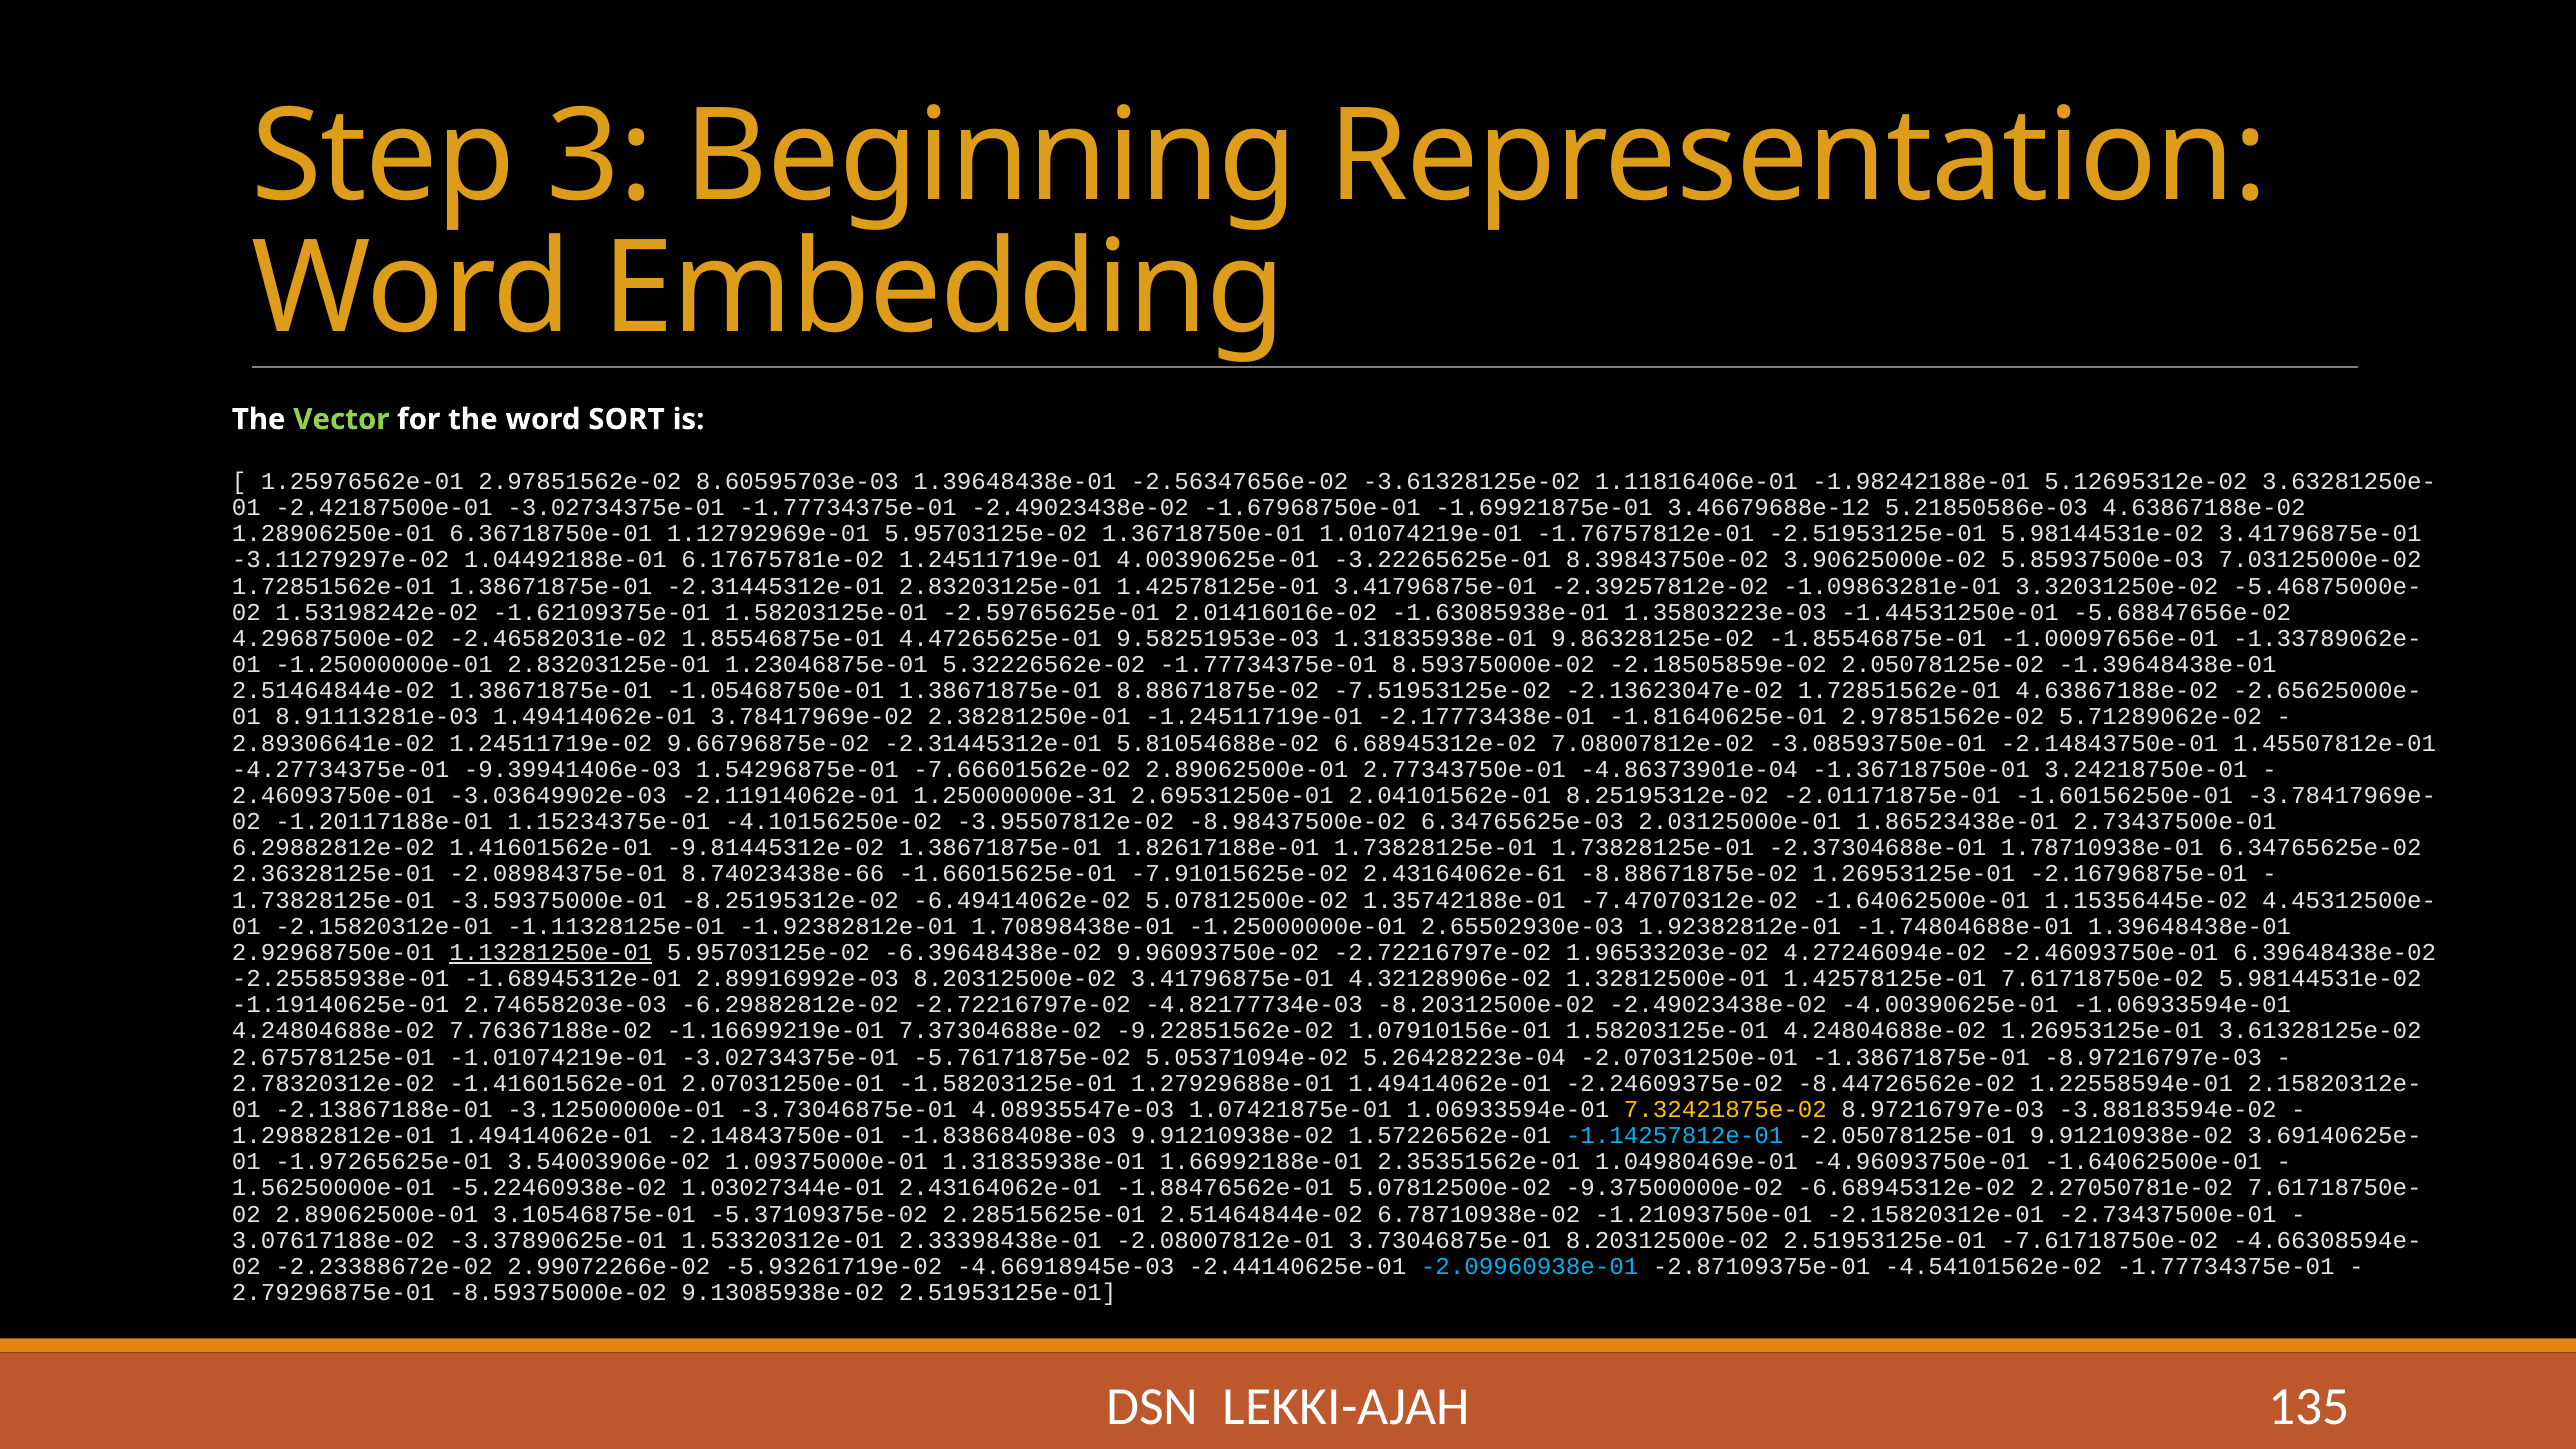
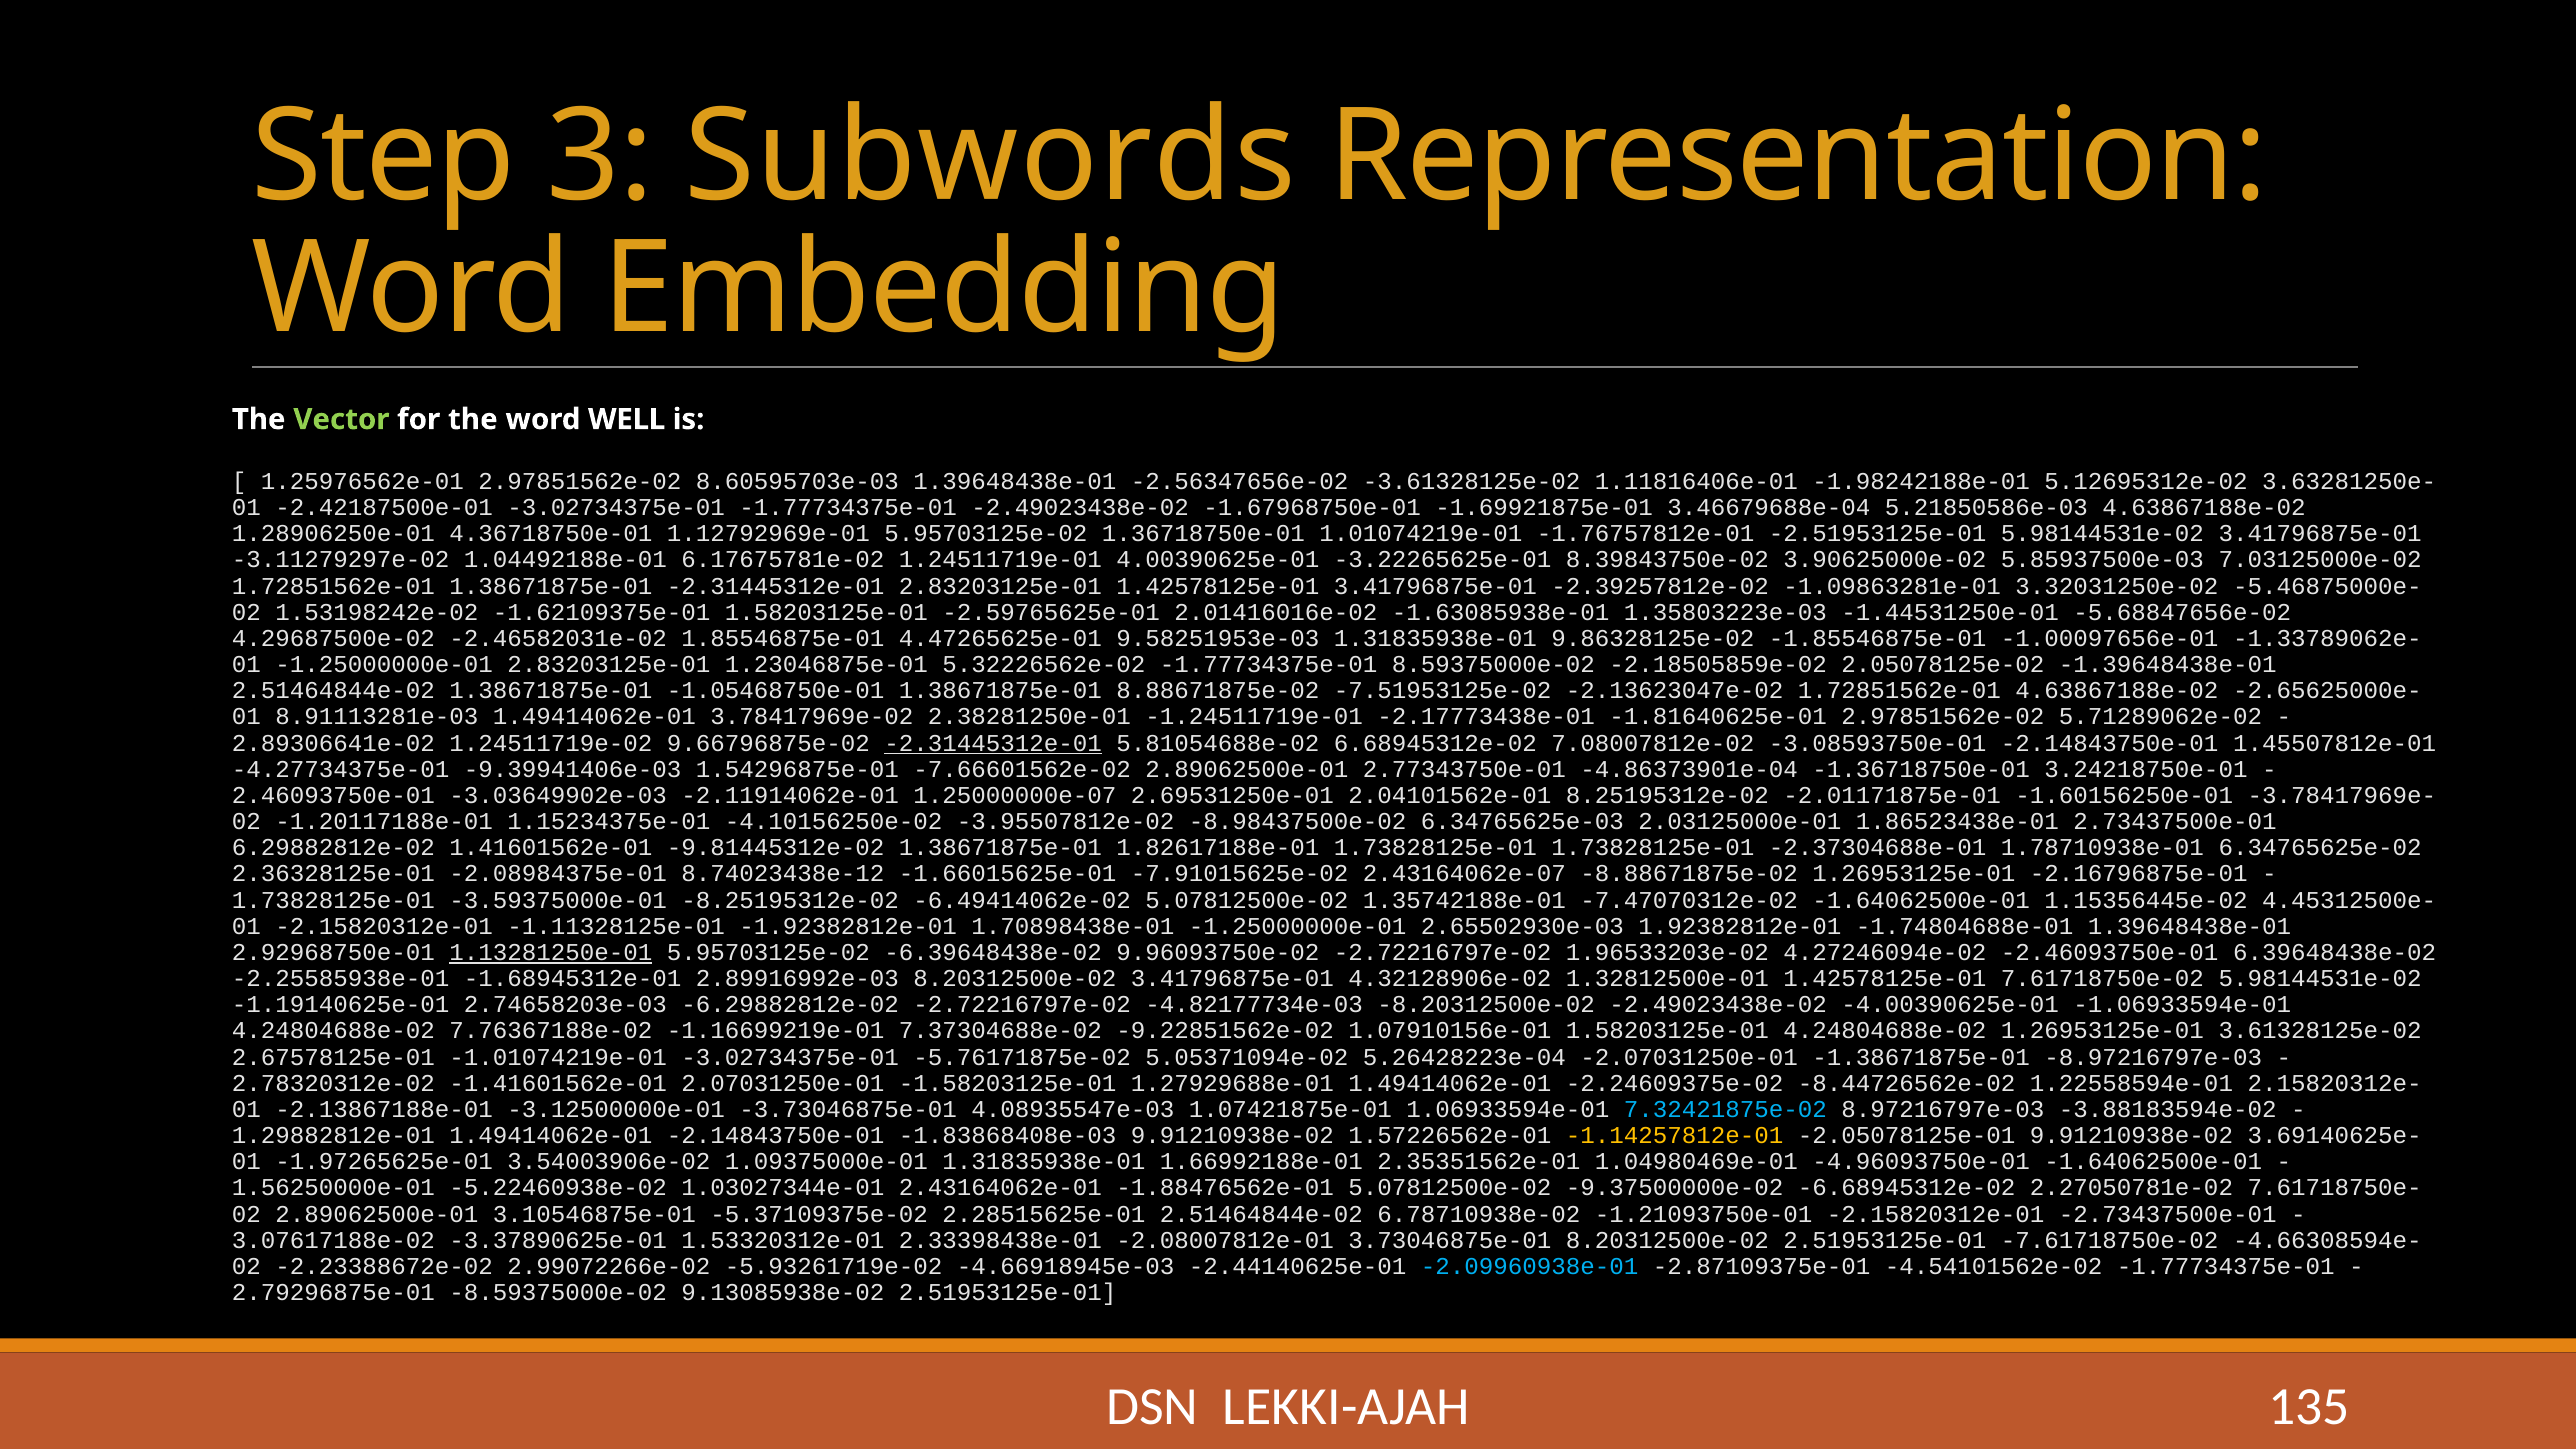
Beginning: Beginning -> Subwords
SORT: SORT -> WELL
3.46679688e-12: 3.46679688e-12 -> 3.46679688e-04
6.36718750e-01: 6.36718750e-01 -> 4.36718750e-01
-2.31445312e-01 at (993, 743) underline: none -> present
1.25000000e-31: 1.25000000e-31 -> 1.25000000e-07
8.74023438e-66: 8.74023438e-66 -> 8.74023438e-12
2.43164062e-61: 2.43164062e-61 -> 2.43164062e-07
7.32421875e-02 colour: yellow -> light blue
-1.14257812e-01 colour: light blue -> yellow
